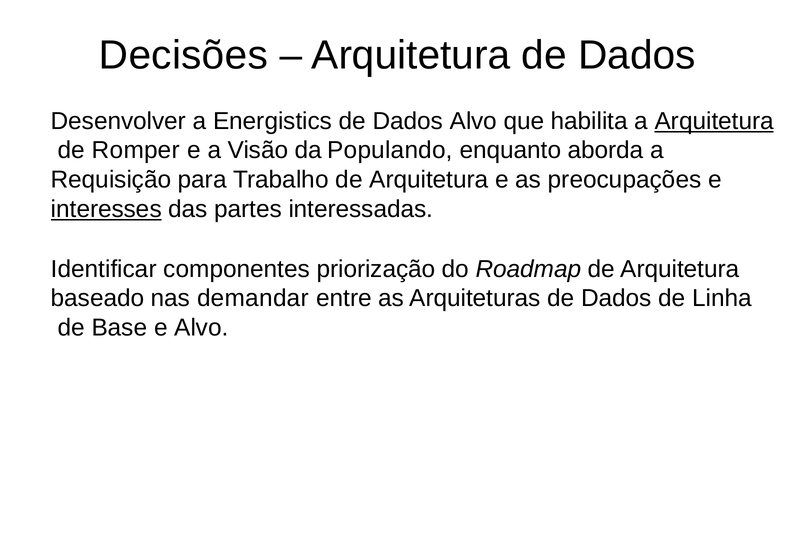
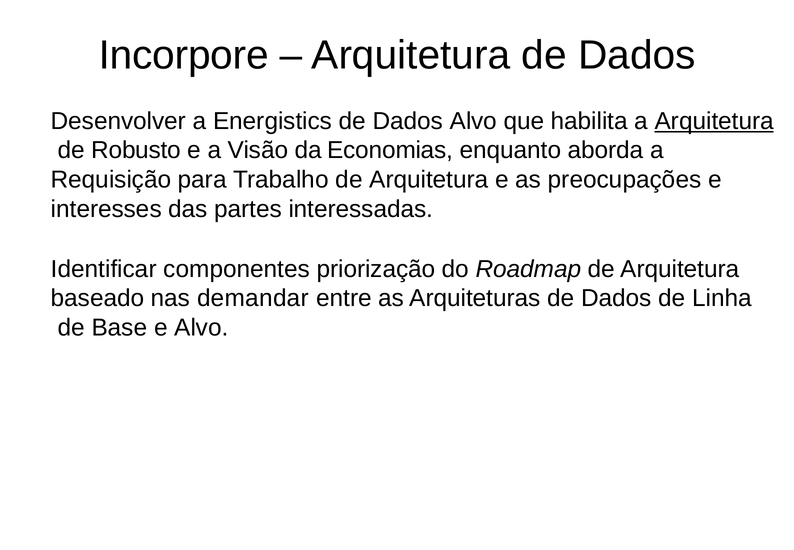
Decisões: Decisões -> Incorpore
Romper: Romper -> Robusto
Populando: Populando -> Economias
interesses underline: present -> none
